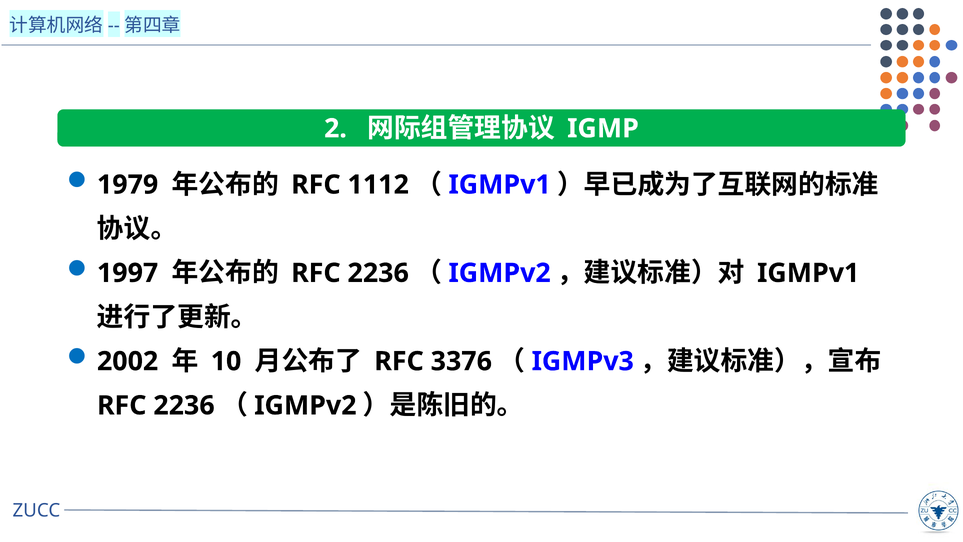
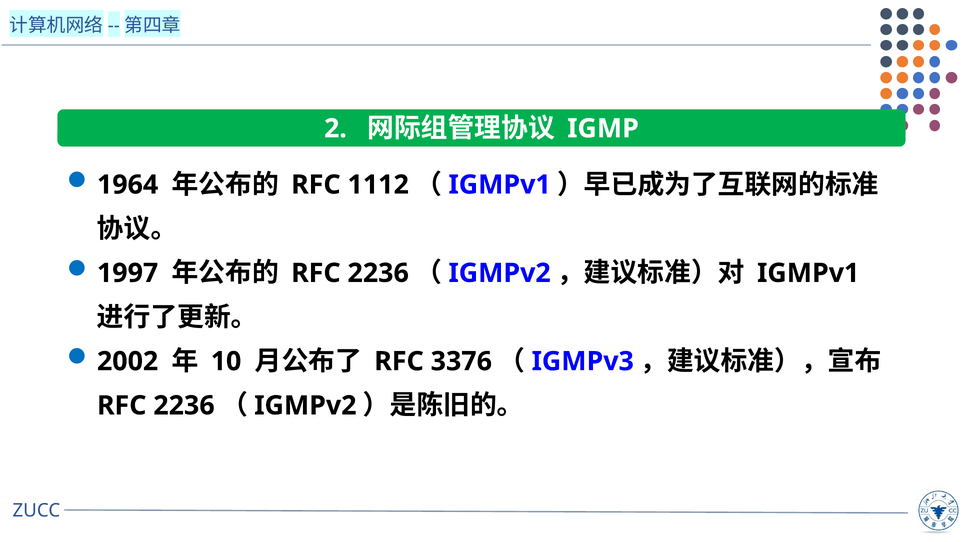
1979: 1979 -> 1964
